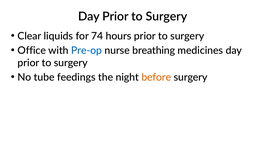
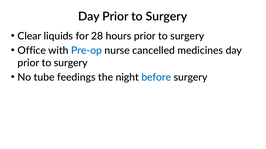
74: 74 -> 28
breathing: breathing -> cancelled
before colour: orange -> blue
